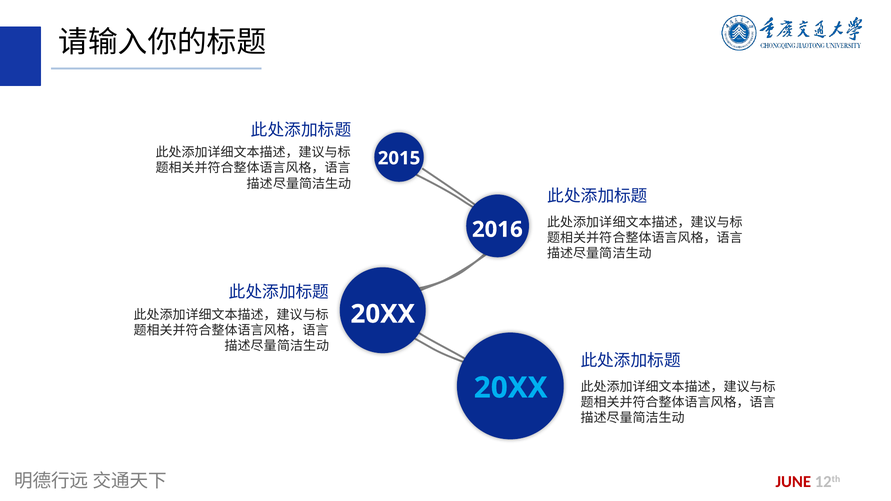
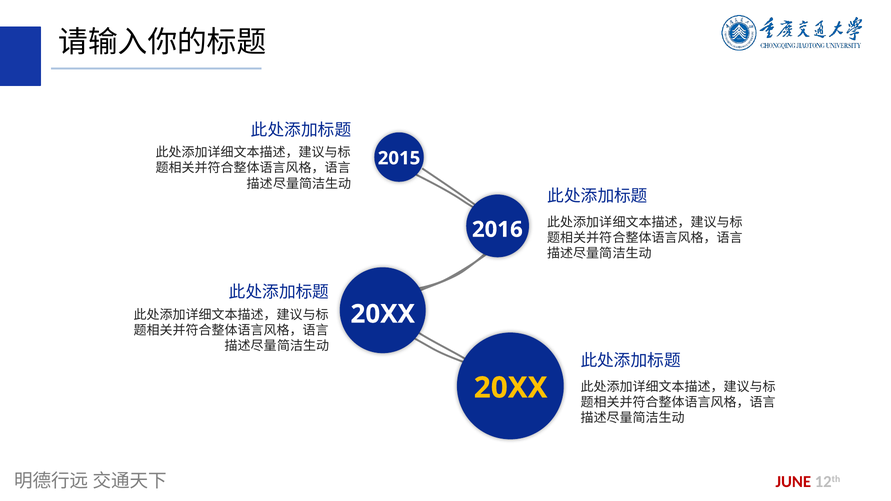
20XX at (511, 388) colour: light blue -> yellow
